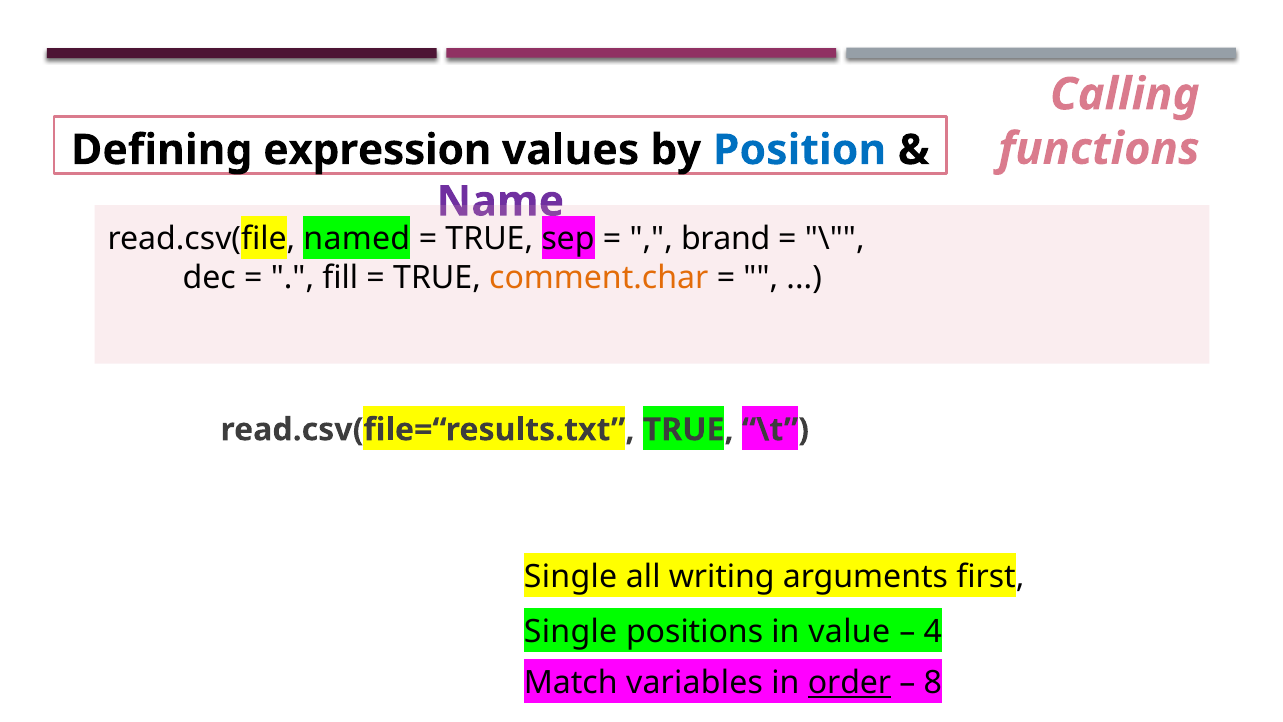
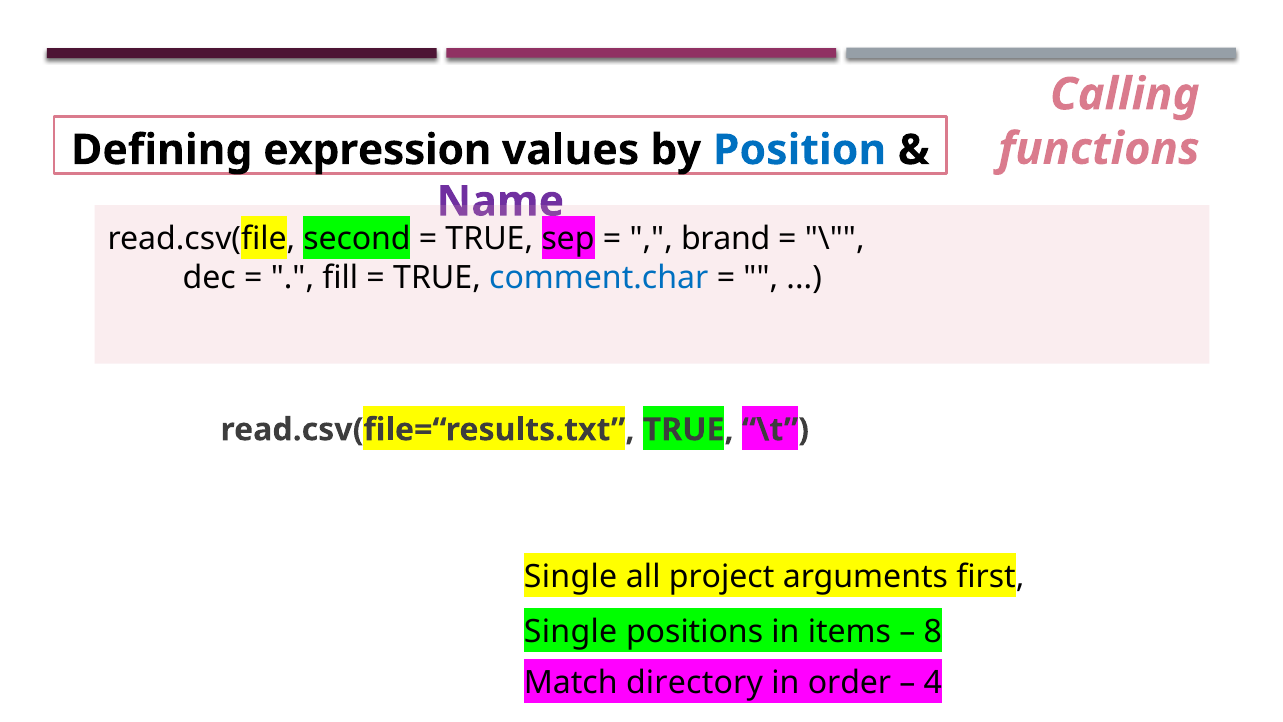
named: named -> second
comment.char colour: orange -> blue
writing: writing -> project
value: value -> items
4: 4 -> 8
variables: variables -> directory
order underline: present -> none
8: 8 -> 4
